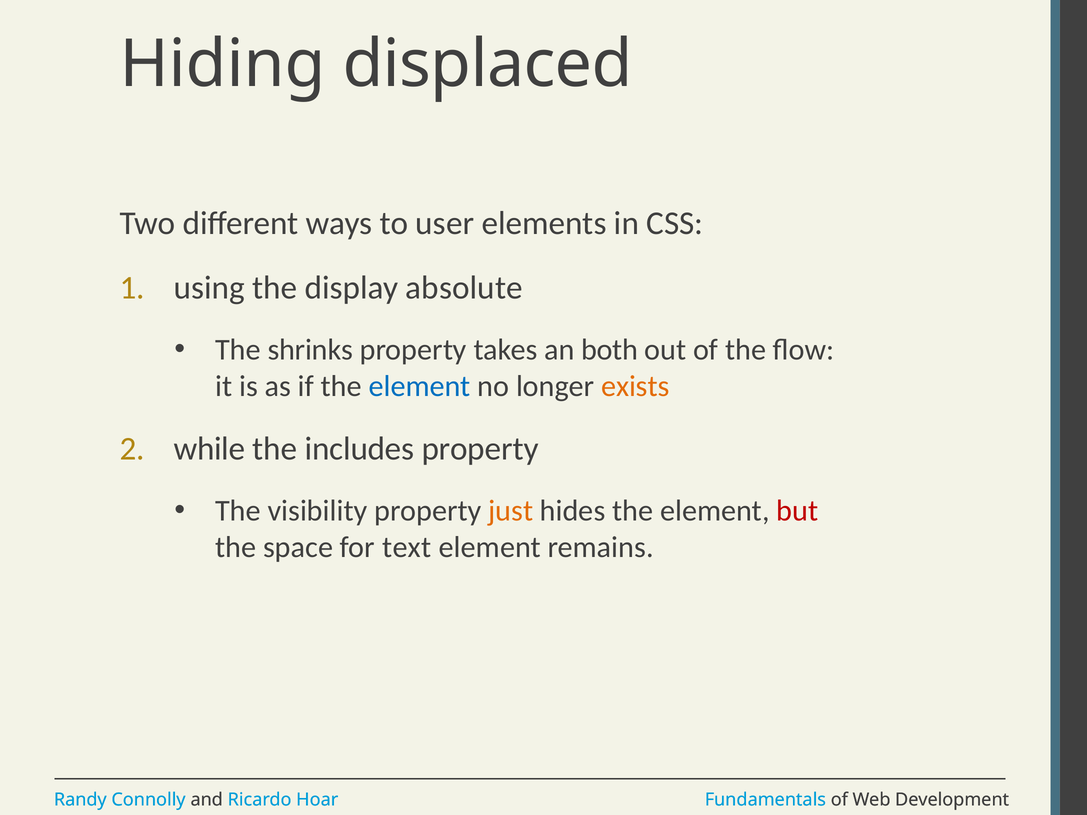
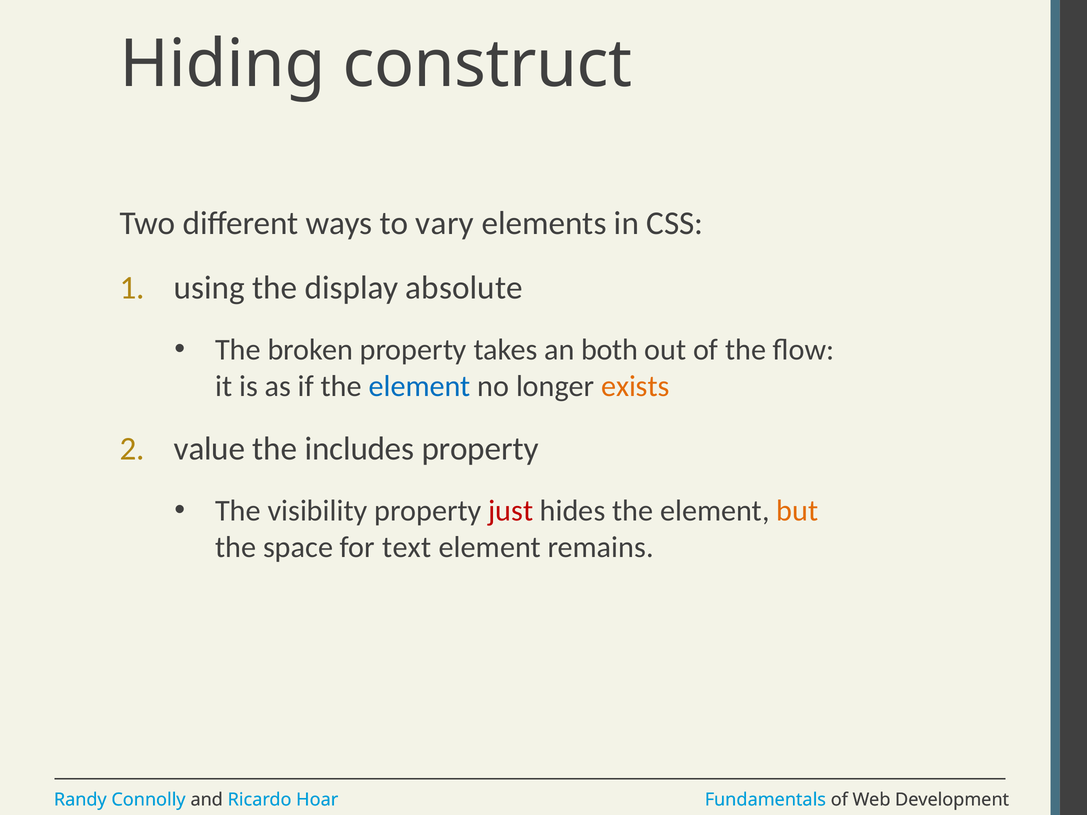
displaced: displaced -> construct
user: user -> vary
shrinks: shrinks -> broken
while: while -> value
just colour: orange -> red
but colour: red -> orange
